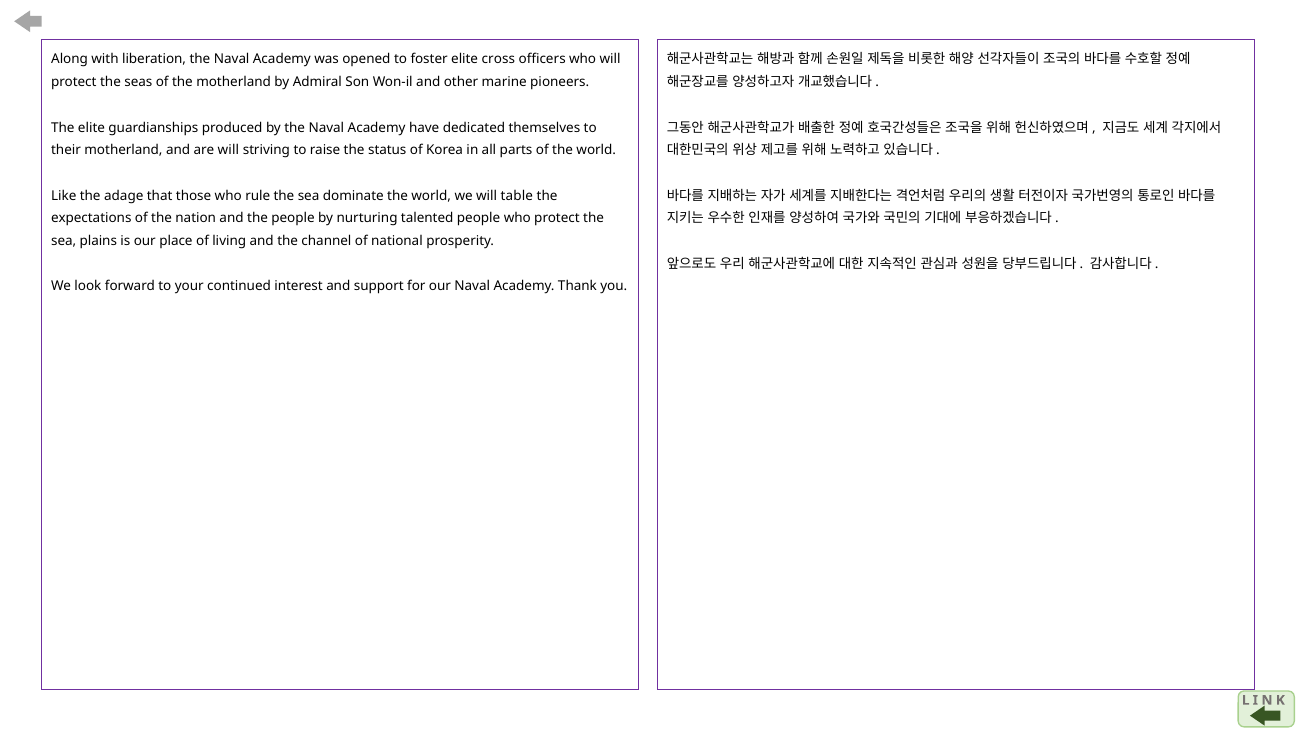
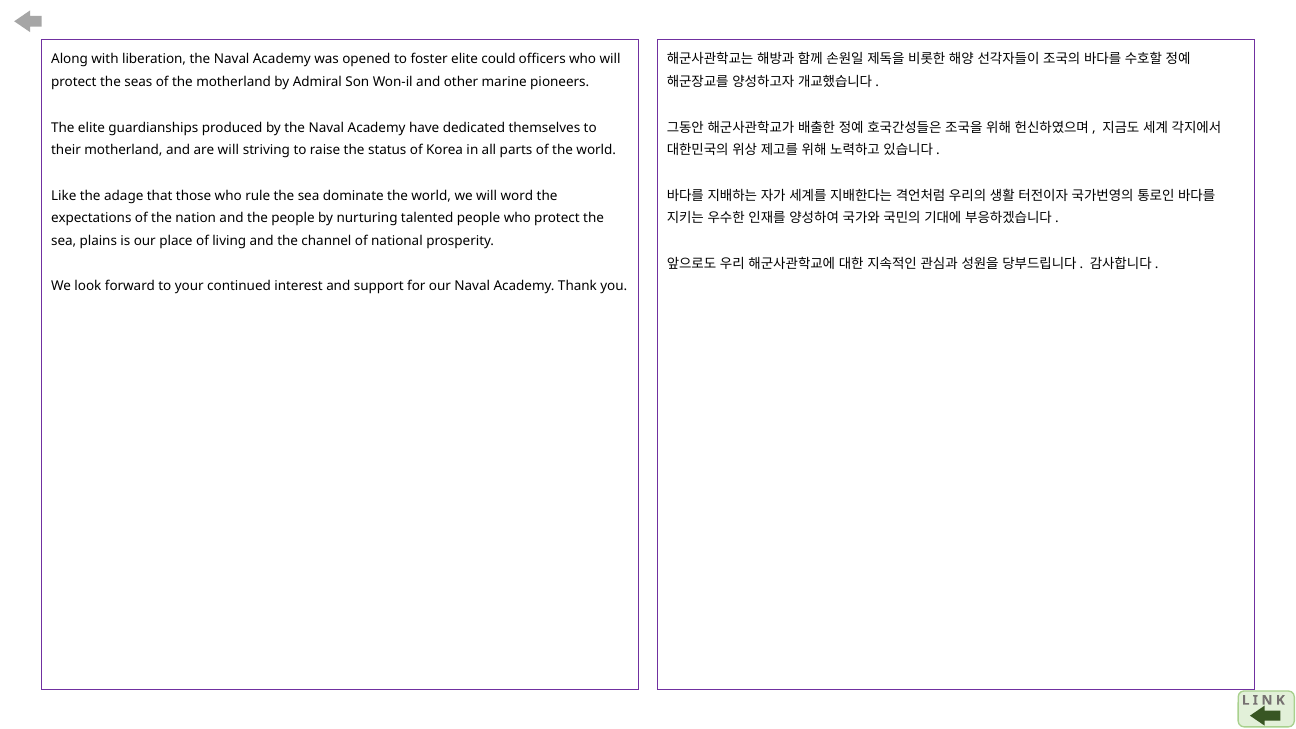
cross: cross -> could
table: table -> word
